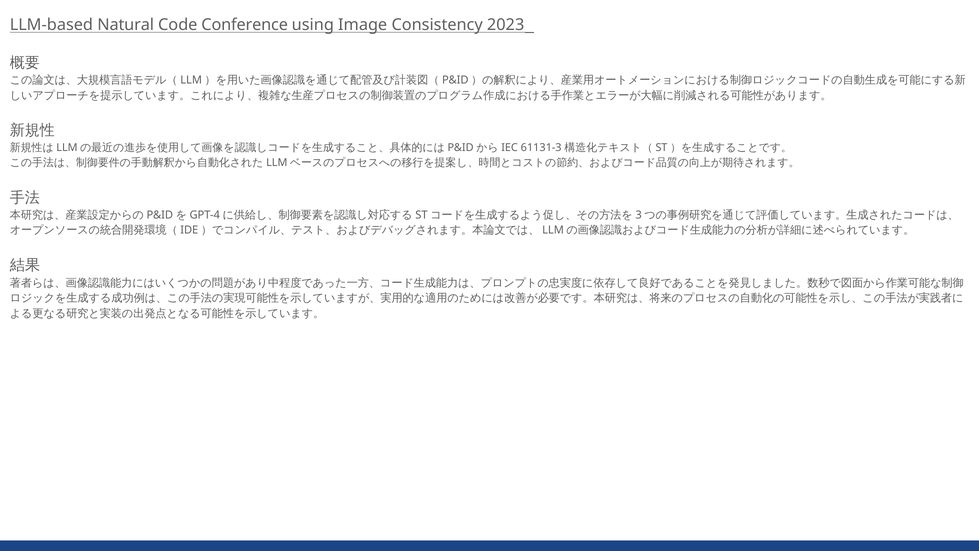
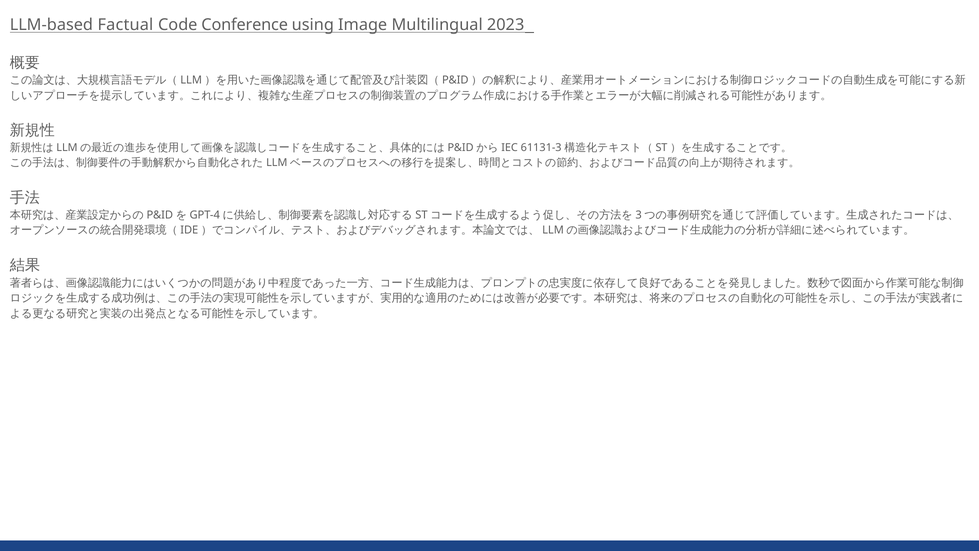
Natural: Natural -> Factual
Consistency: Consistency -> Multilingual
